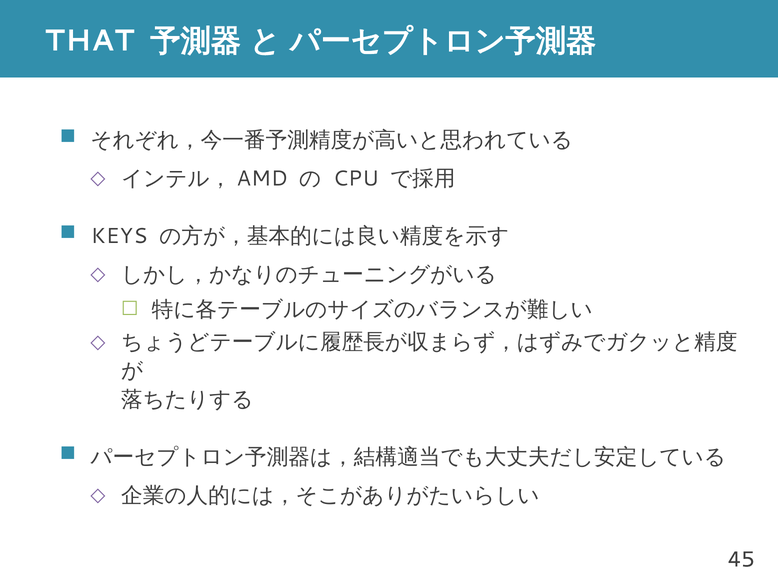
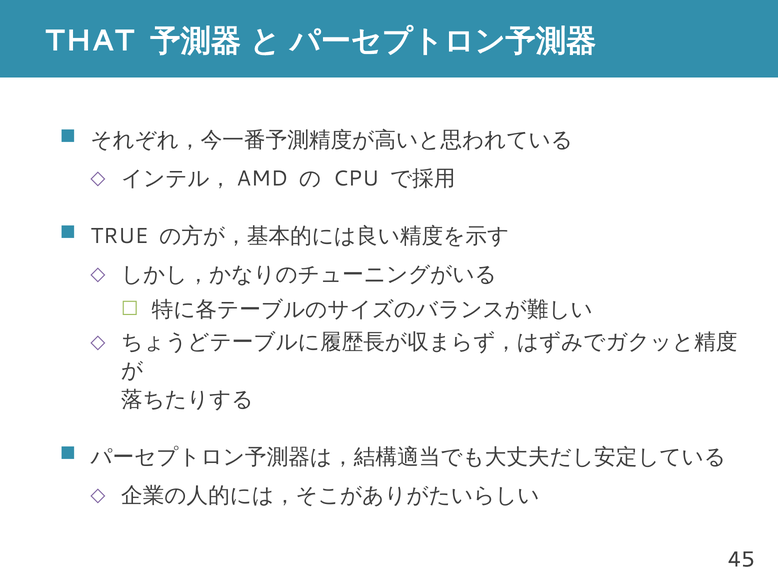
KEYS: KEYS -> TRUE
